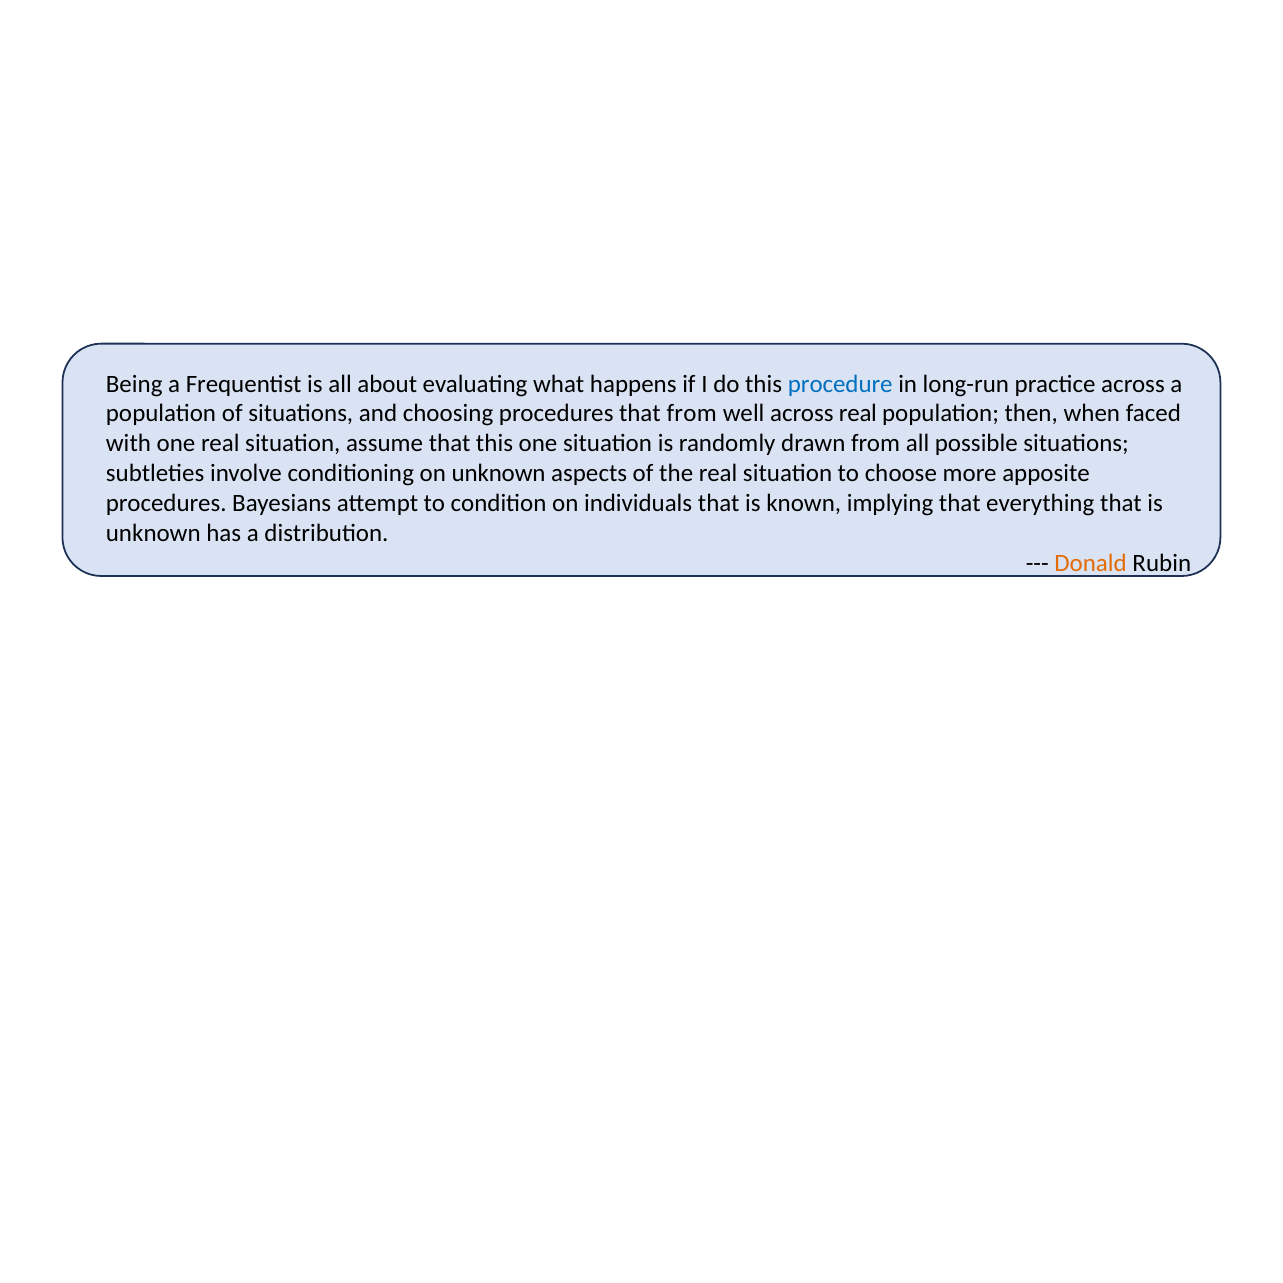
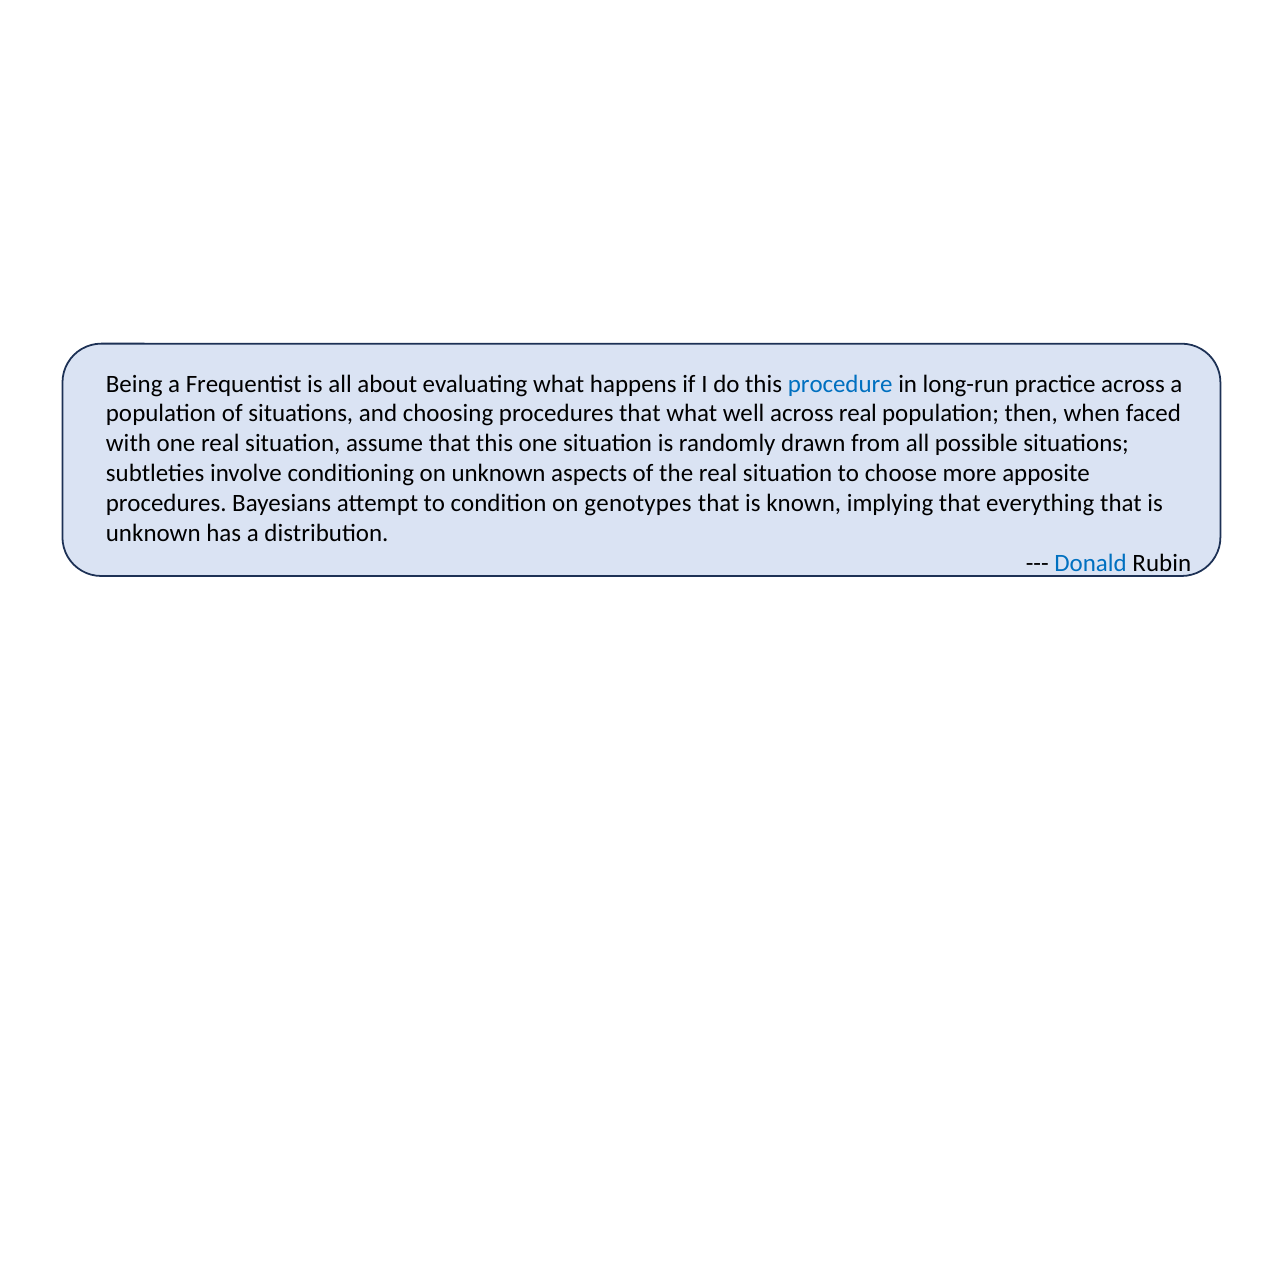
that from: from -> what
individuals: individuals -> genotypes
Donald colour: orange -> blue
